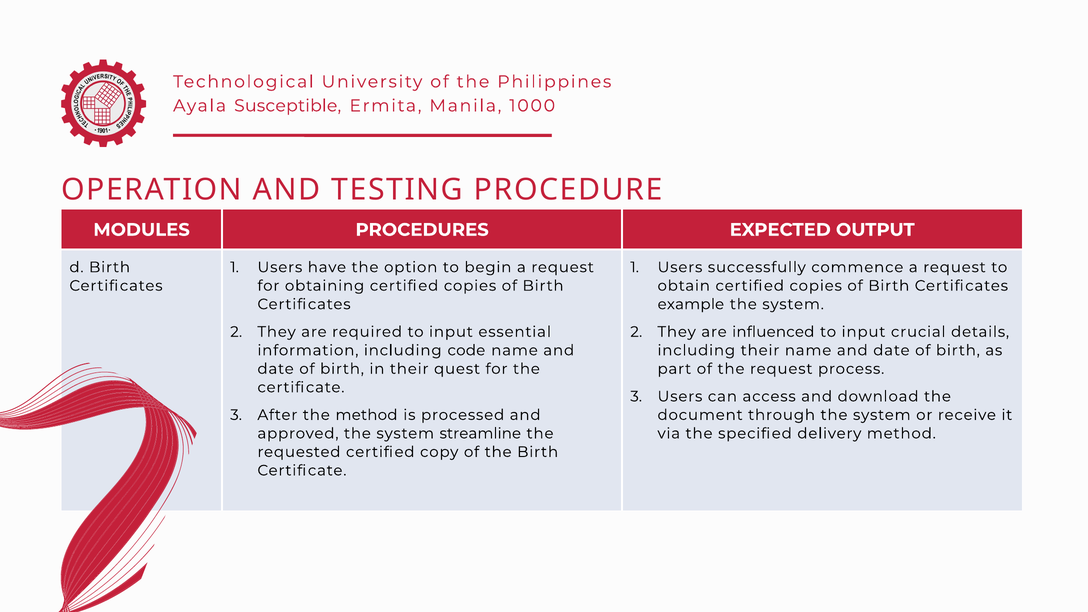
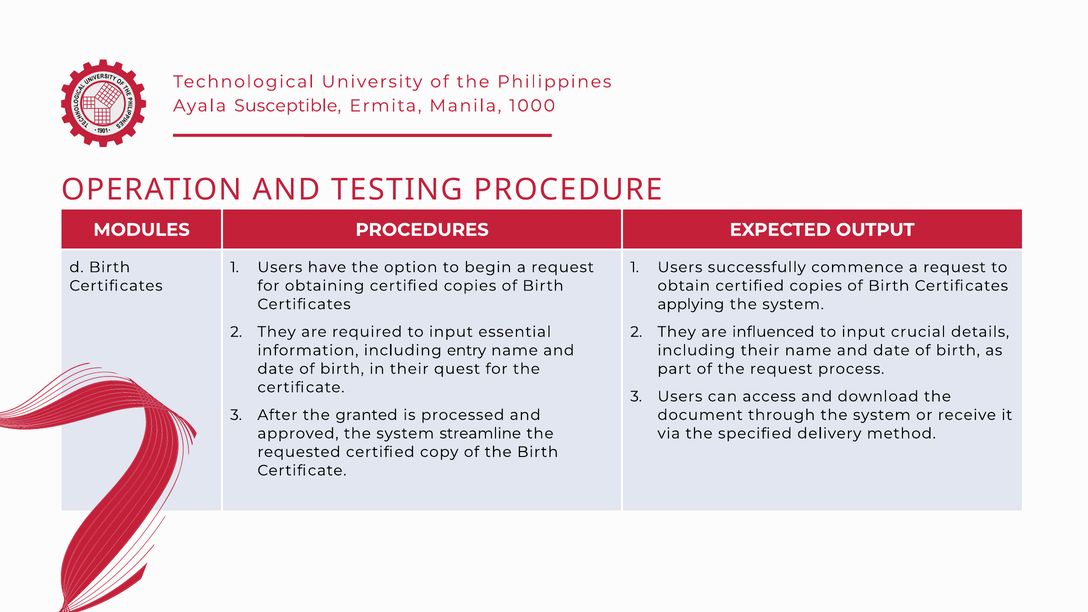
example: example -> applying
code: code -> entry
the method: method -> granted
